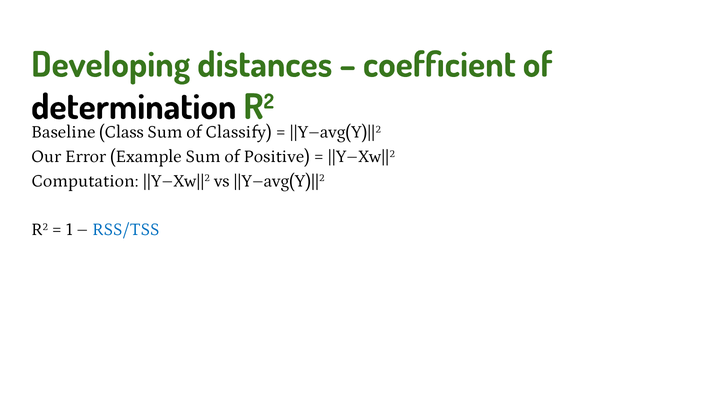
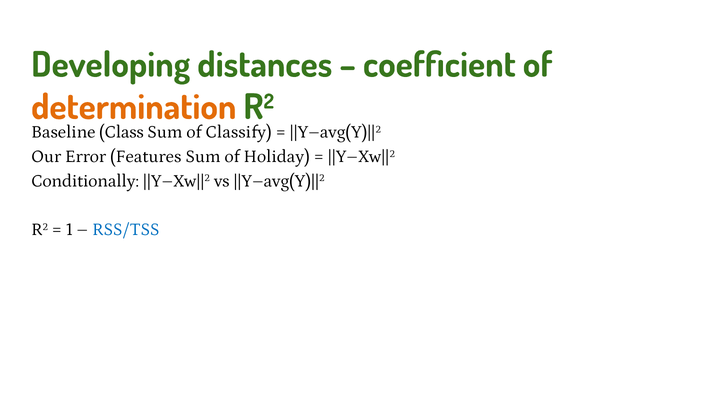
determination colour: black -> orange
Example: Example -> Features
Positive: Positive -> Holiday
Computation: Computation -> Conditionally
